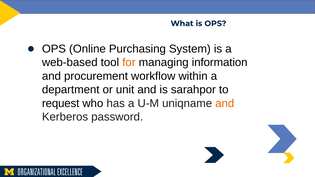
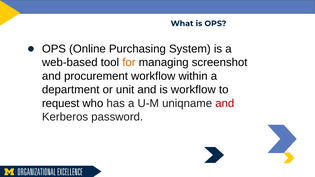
information: information -> screenshot
is sarahpor: sarahpor -> workflow
and at (225, 103) colour: orange -> red
